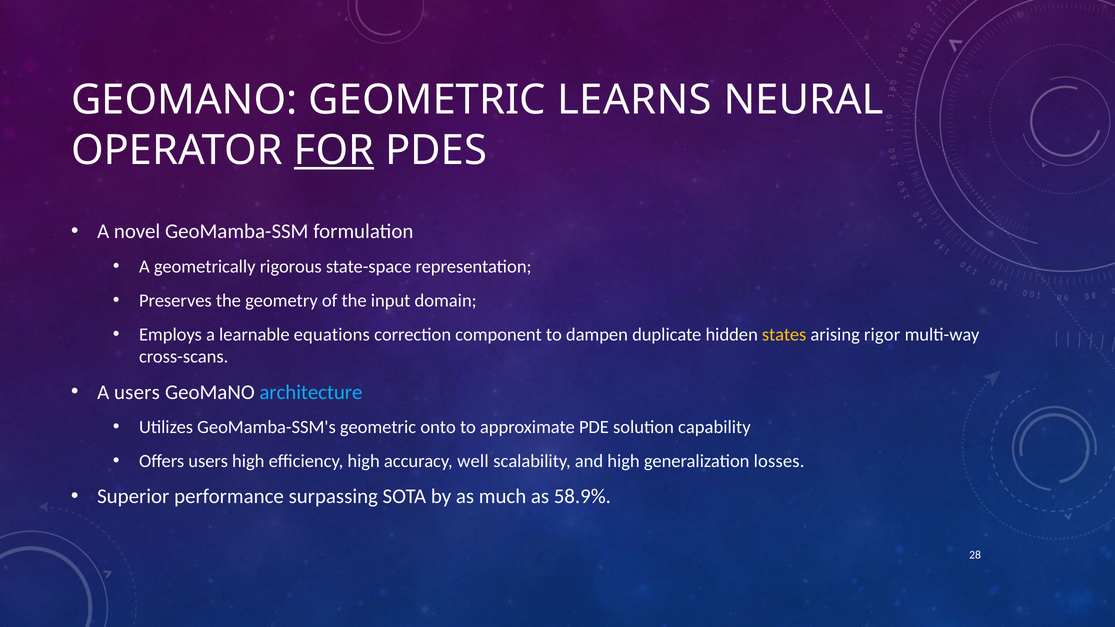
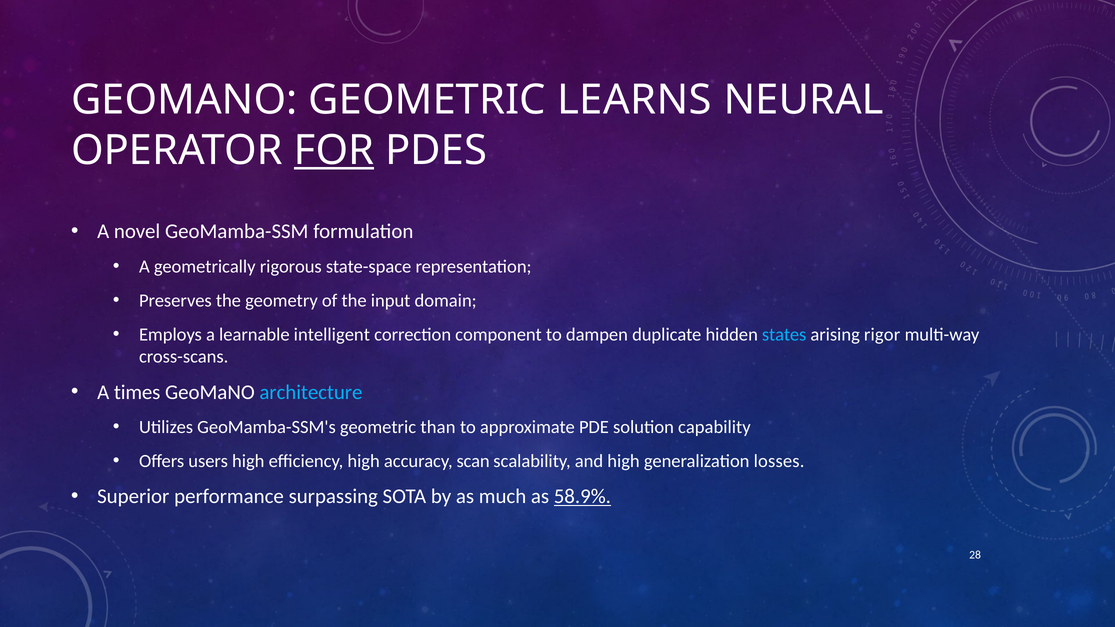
equations: equations -> intelligent
states colour: yellow -> light blue
A users: users -> times
onto: onto -> than
well: well -> scan
58.9% underline: none -> present
